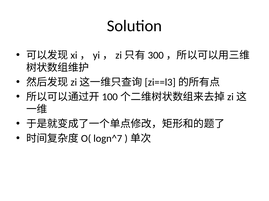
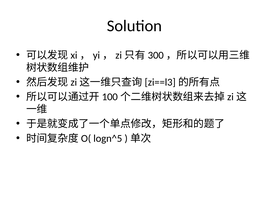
logn^7: logn^7 -> logn^5
